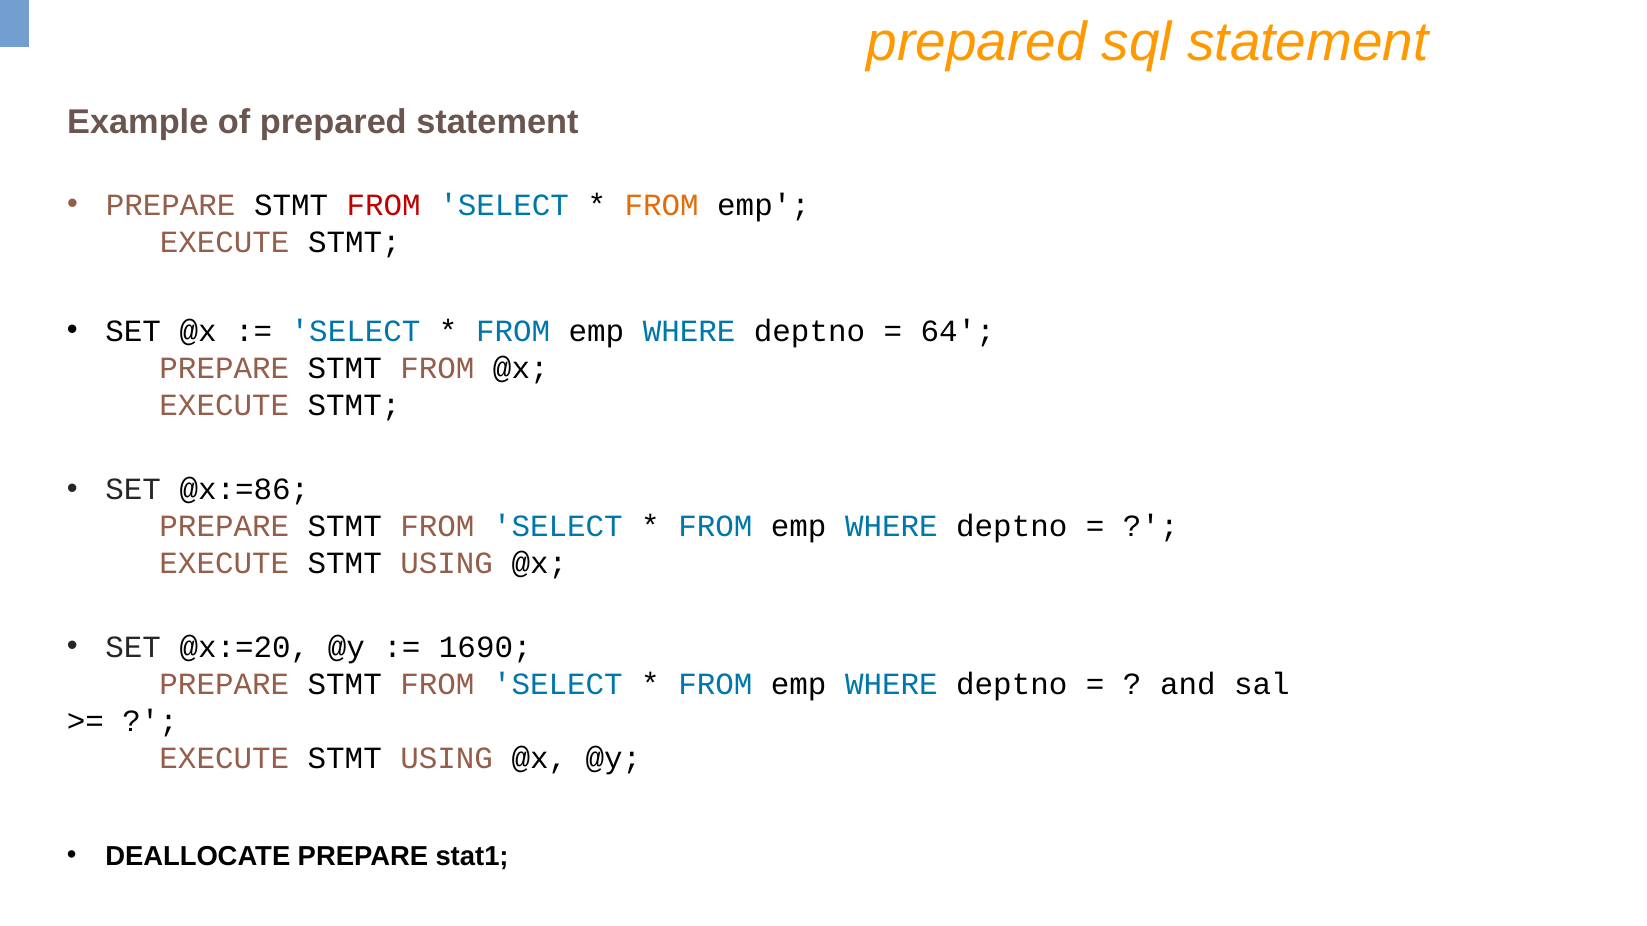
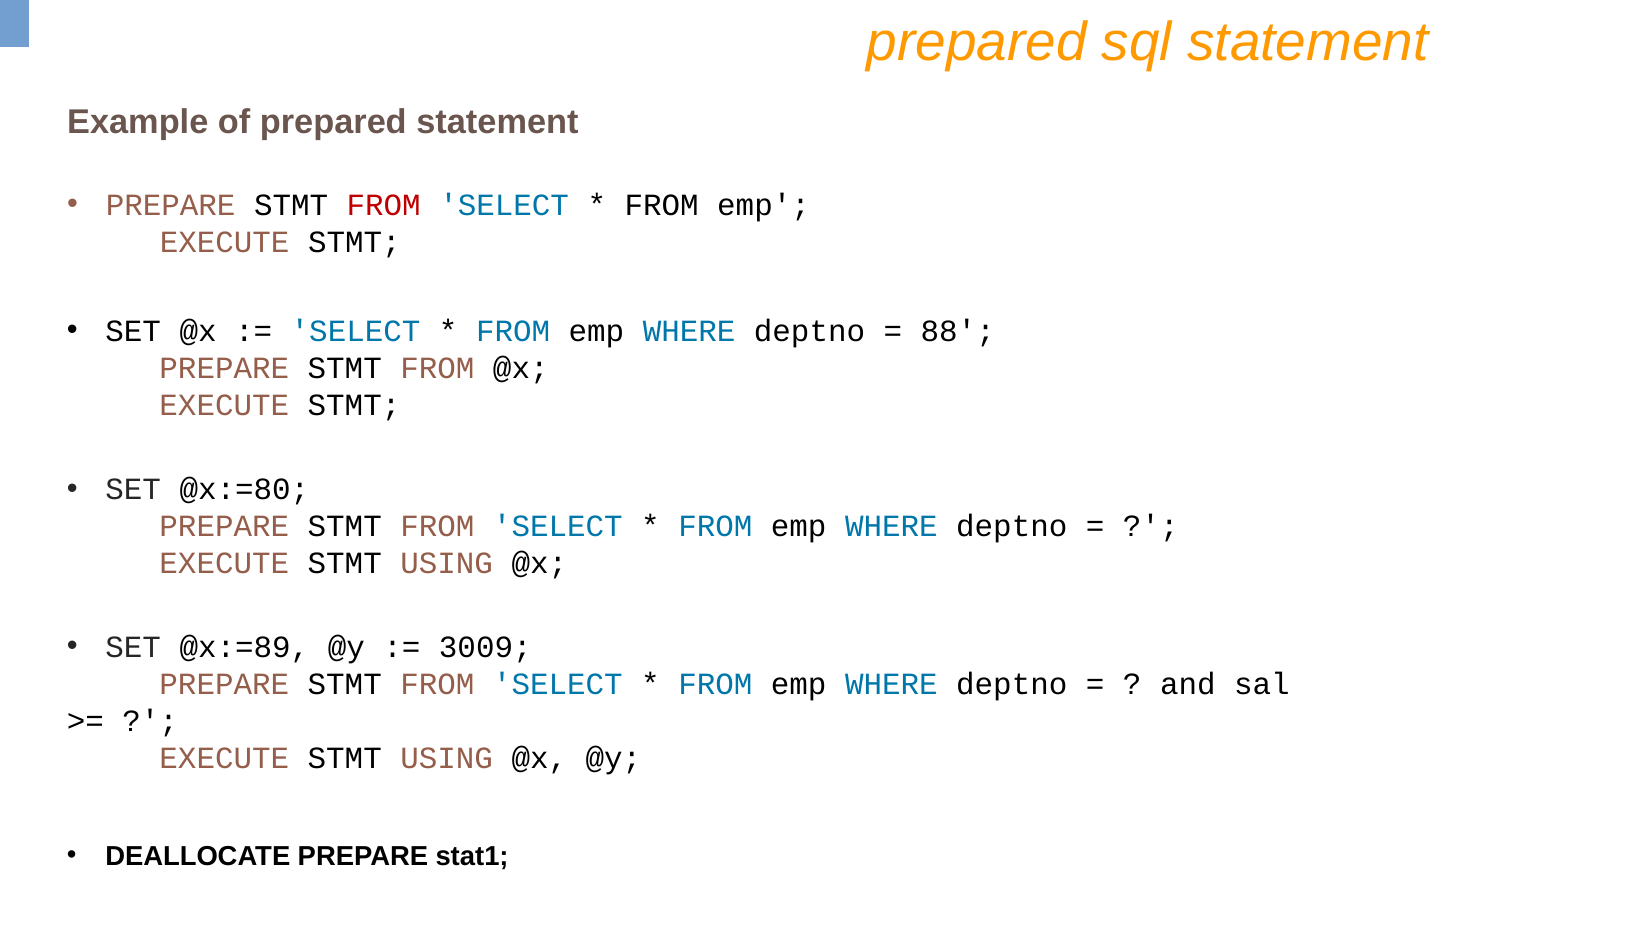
FROM at (662, 205) colour: orange -> black
64: 64 -> 88
@x:=86: @x:=86 -> @x:=80
@x:=20: @x:=20 -> @x:=89
1690: 1690 -> 3009
